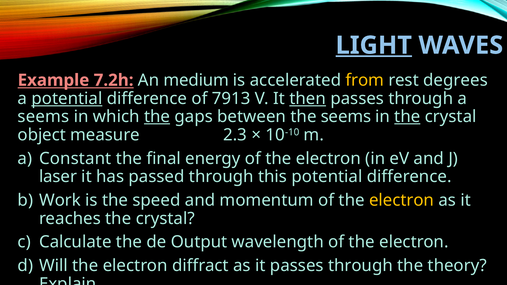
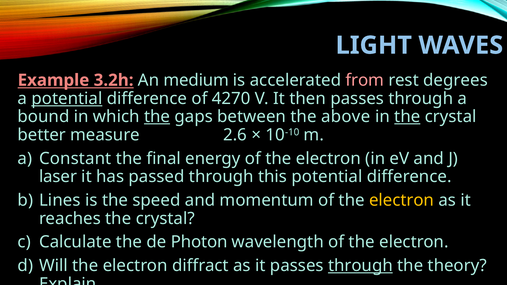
LIGHT underline: present -> none
7.2h: 7.2h -> 3.2h
from colour: yellow -> pink
7913: 7913 -> 4270
then underline: present -> none
seems at (43, 117): seems -> bound
the seems: seems -> above
object: object -> better
2.3: 2.3 -> 2.6
Work: Work -> Lines
Output: Output -> Photon
through at (360, 266) underline: none -> present
